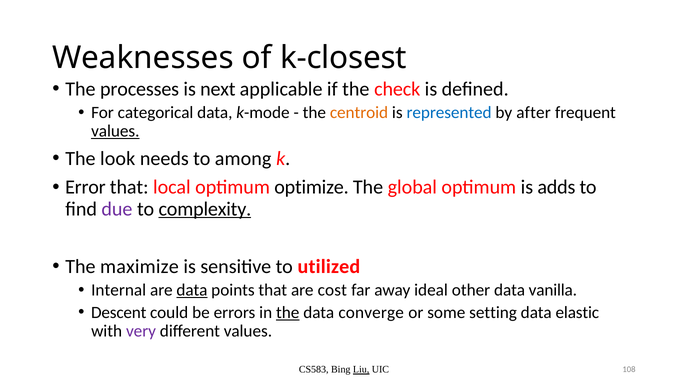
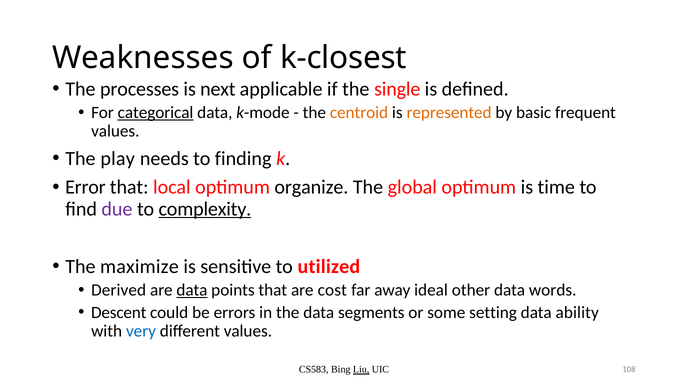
check: check -> single
categorical underline: none -> present
represented colour: blue -> orange
after: after -> basic
values at (115, 131) underline: present -> none
look: look -> play
among: among -> finding
optimize: optimize -> organize
adds: adds -> time
Internal: Internal -> Derived
vanilla: vanilla -> words
the at (288, 312) underline: present -> none
converge: converge -> segments
elastic: elastic -> ability
very colour: purple -> blue
